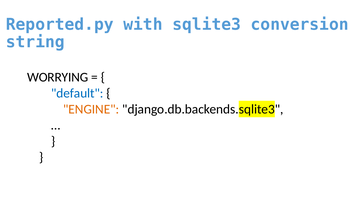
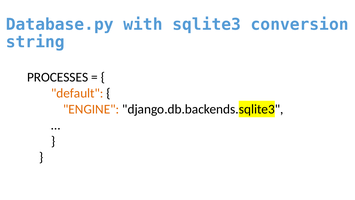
Reported.py: Reported.py -> Database.py
WORRYING: WORRYING -> PROCESSES
default colour: blue -> orange
